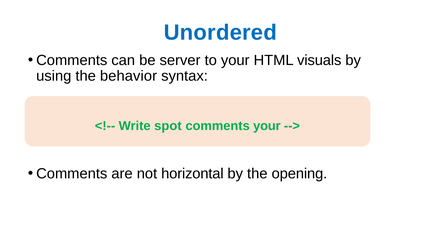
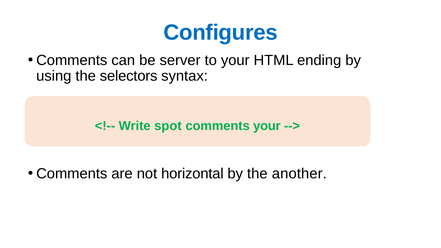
Unordered: Unordered -> Configures
visuals: visuals -> ending
behavior: behavior -> selectors
opening: opening -> another
